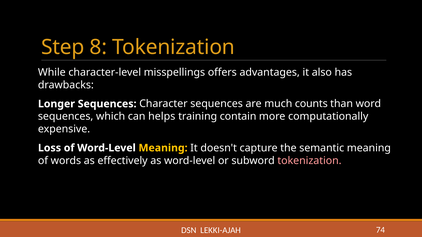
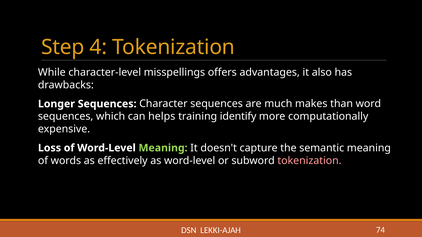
8: 8 -> 4
counts: counts -> makes
contain: contain -> identify
Meaning at (163, 148) colour: yellow -> light green
